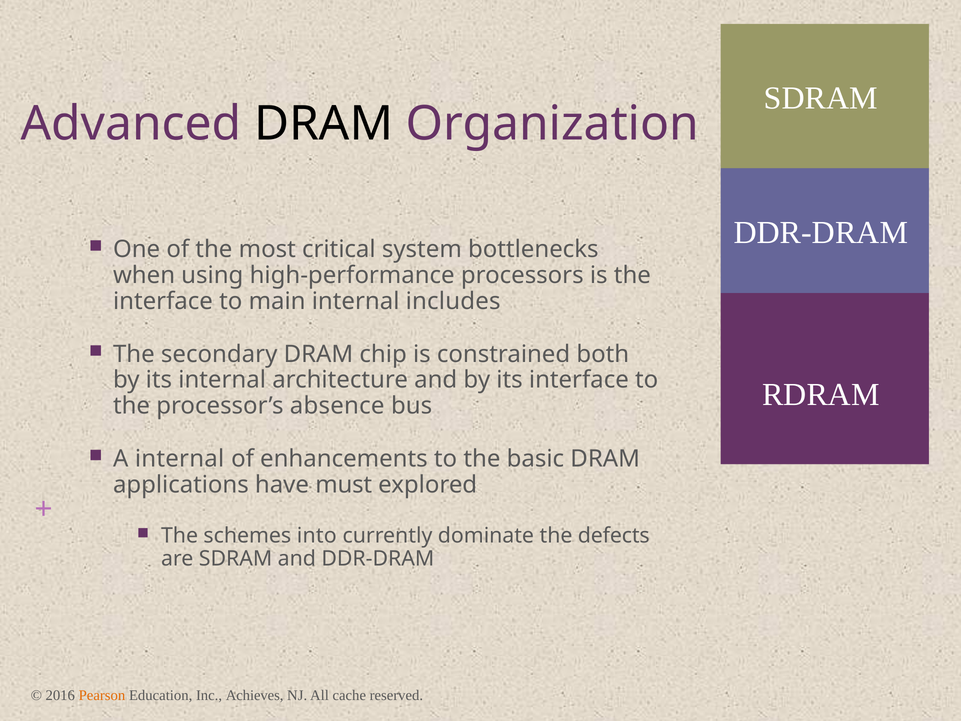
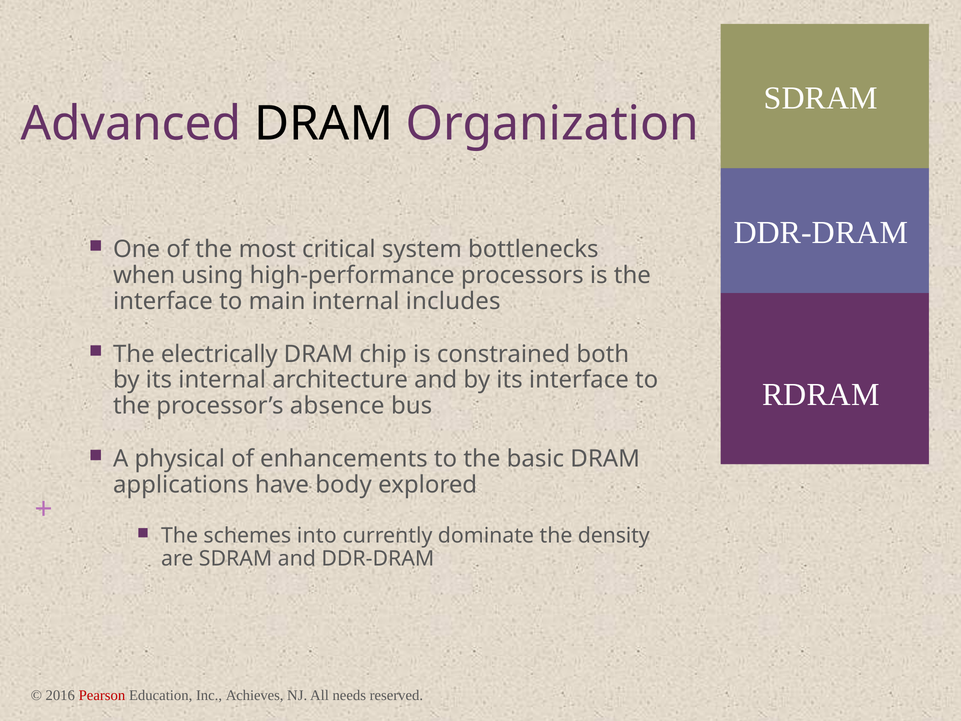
secondary: secondary -> electrically
A internal: internal -> physical
must: must -> body
defects: defects -> density
Pearson colour: orange -> red
cache: cache -> needs
